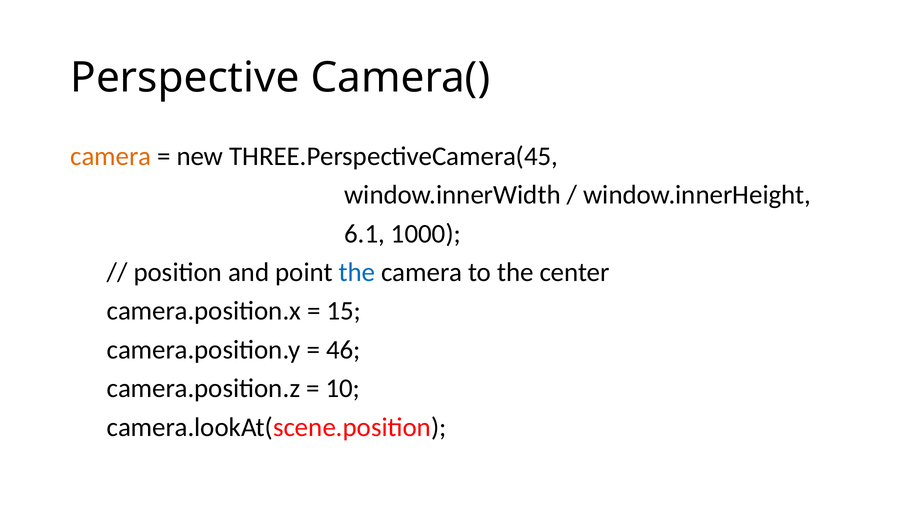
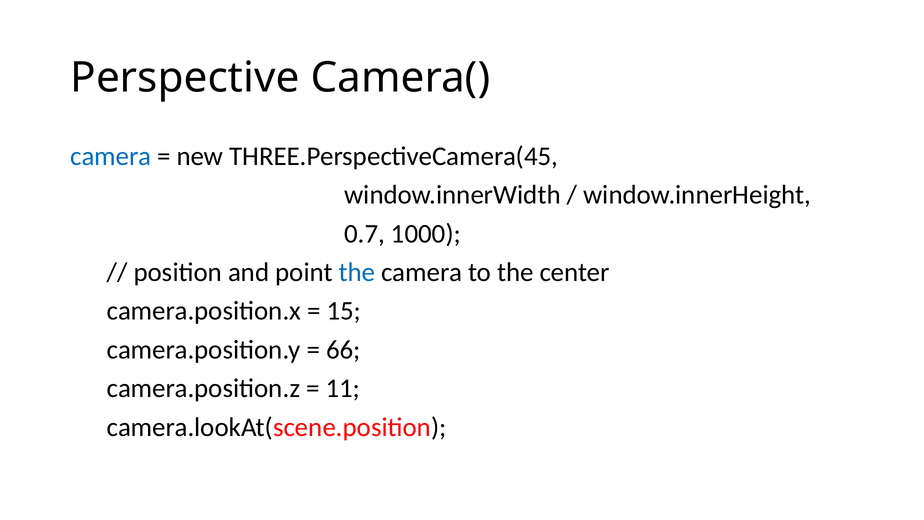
camera at (111, 156) colour: orange -> blue
6.1: 6.1 -> 0.7
46: 46 -> 66
10: 10 -> 11
